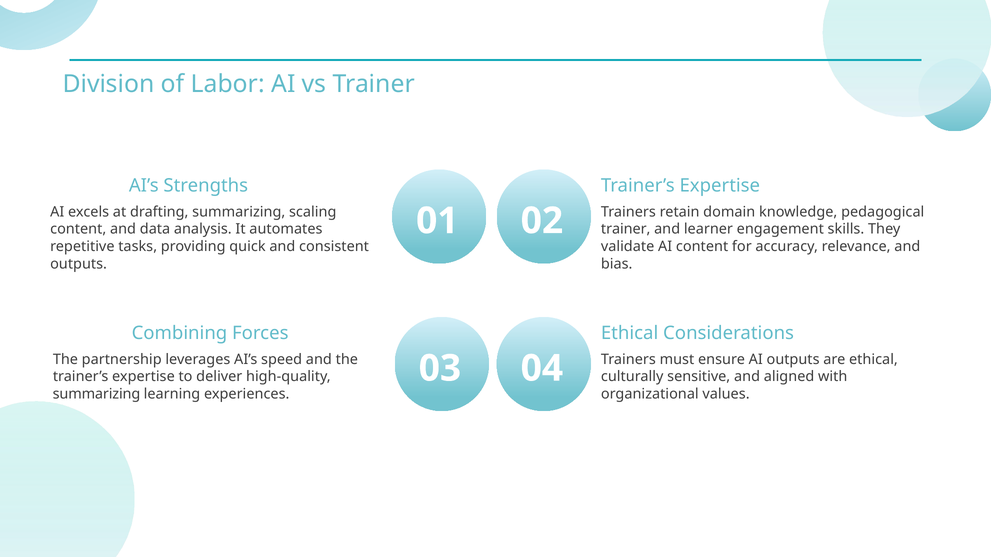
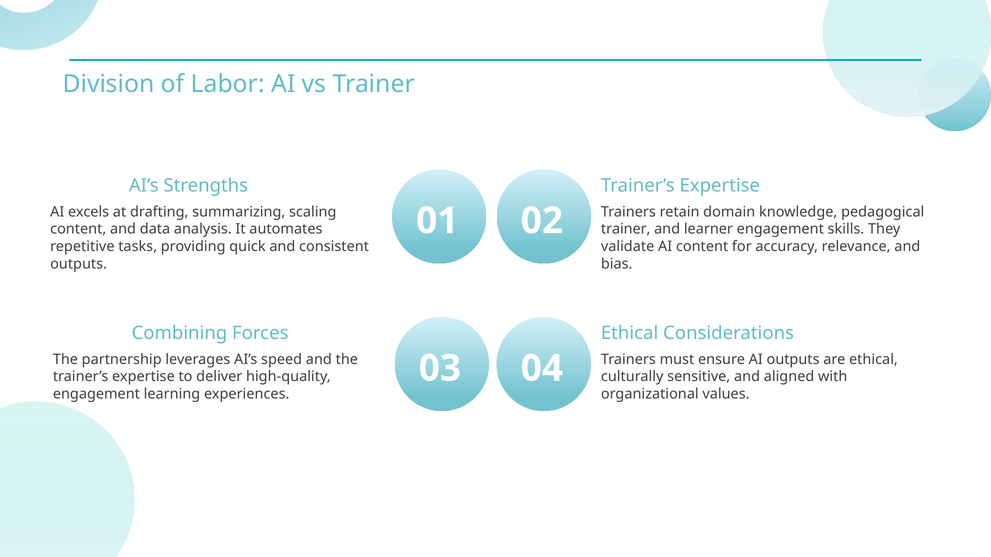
summarizing at (96, 394): summarizing -> engagement
